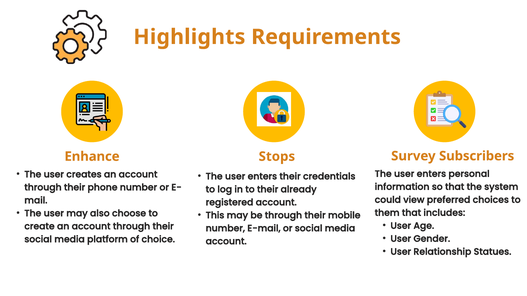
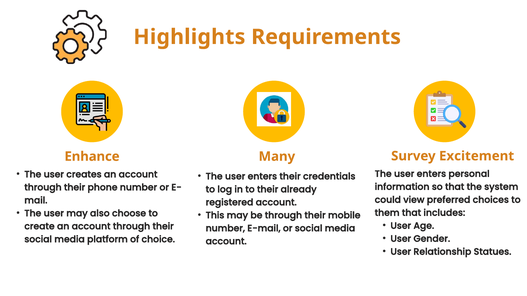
Subscribers: Subscribers -> Excitement
Stops: Stops -> Many
